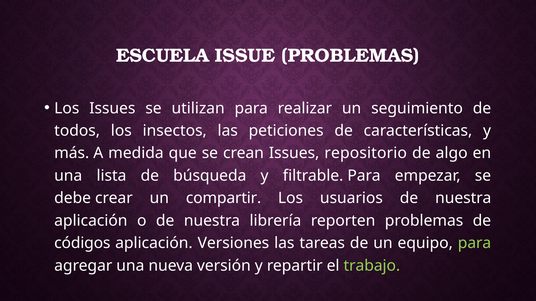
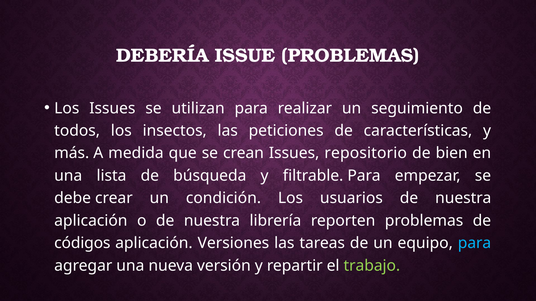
ESCUELA: ESCUELA -> DEBERÍA
algo: algo -> bien
compartir: compartir -> condición
para at (474, 244) colour: light green -> light blue
